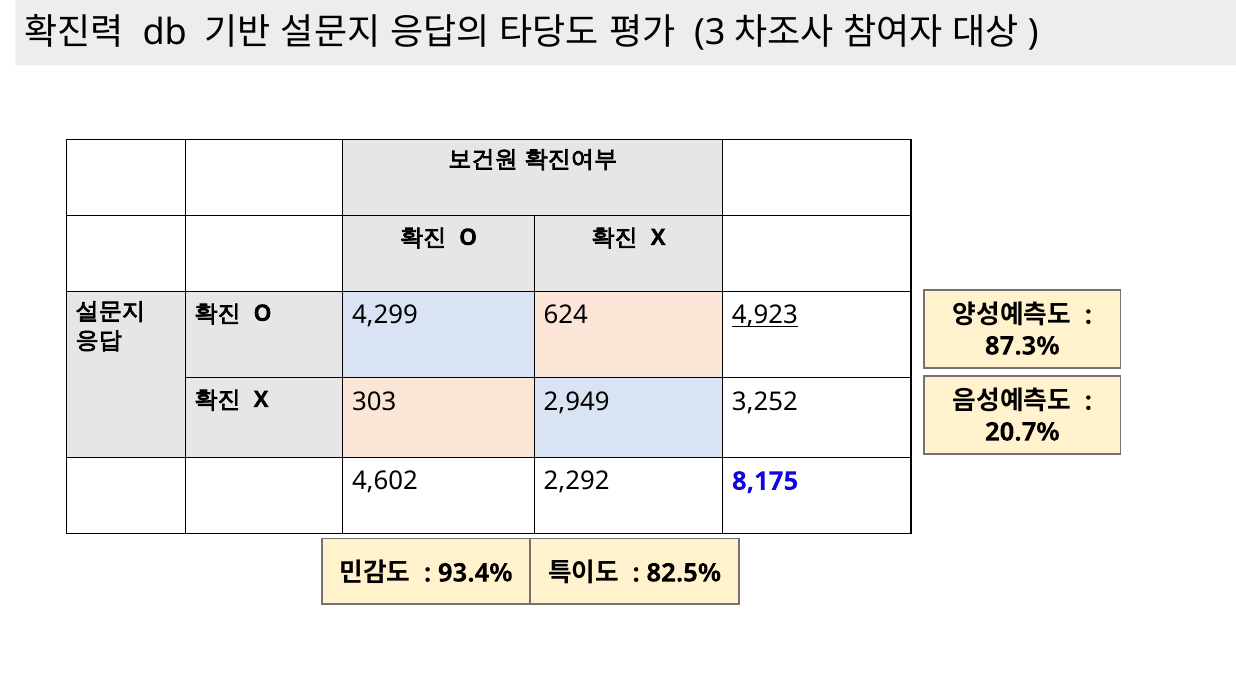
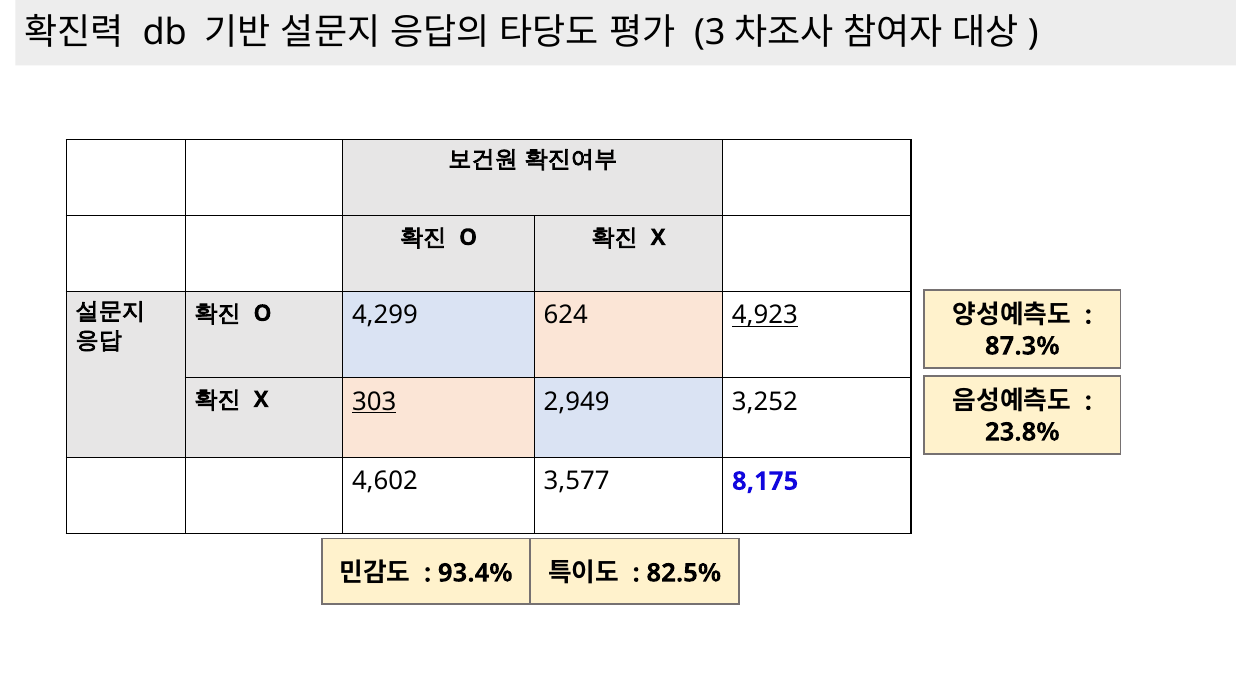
303 underline: none -> present
20.7%: 20.7% -> 23.8%
2,292: 2,292 -> 3,577
